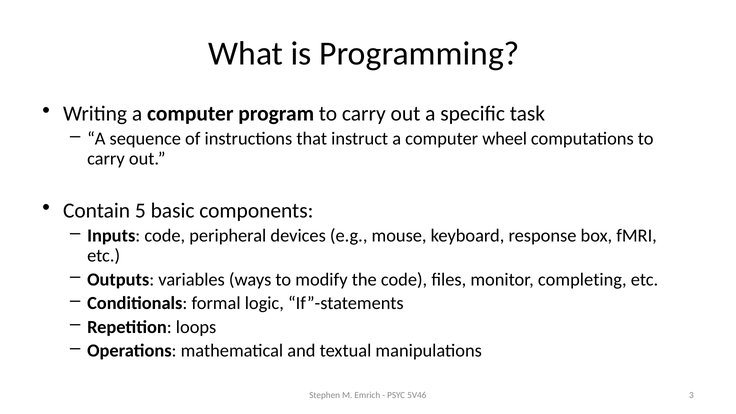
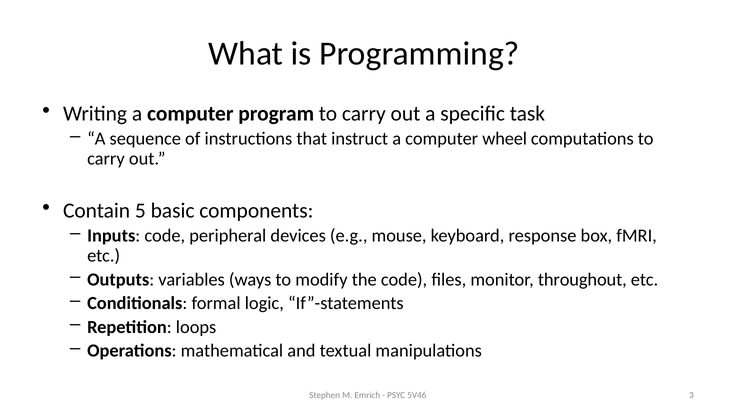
completing: completing -> throughout
